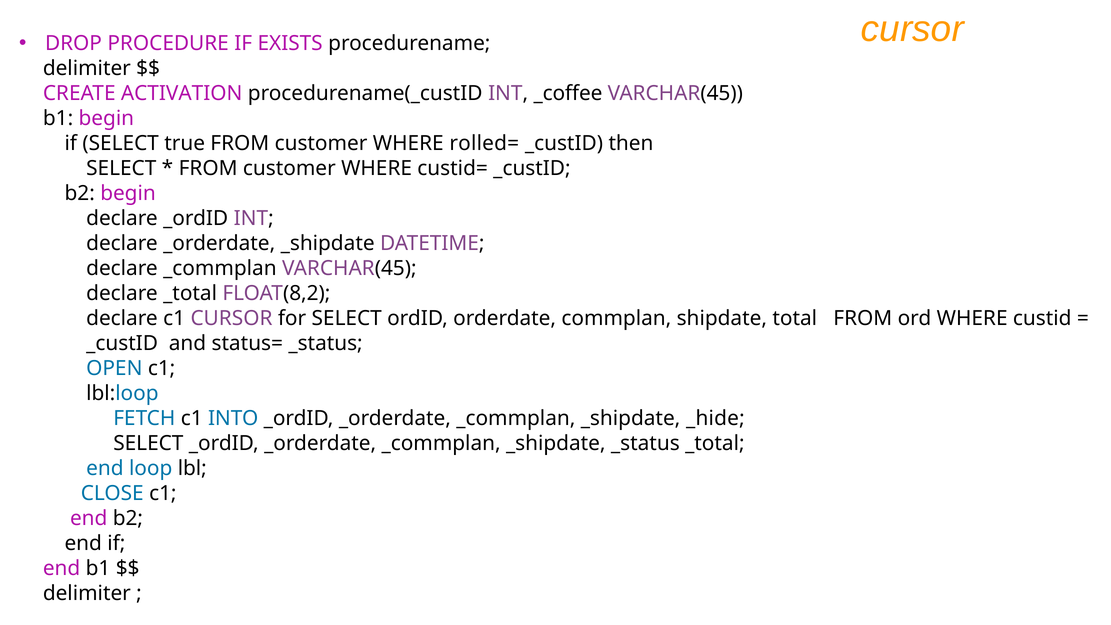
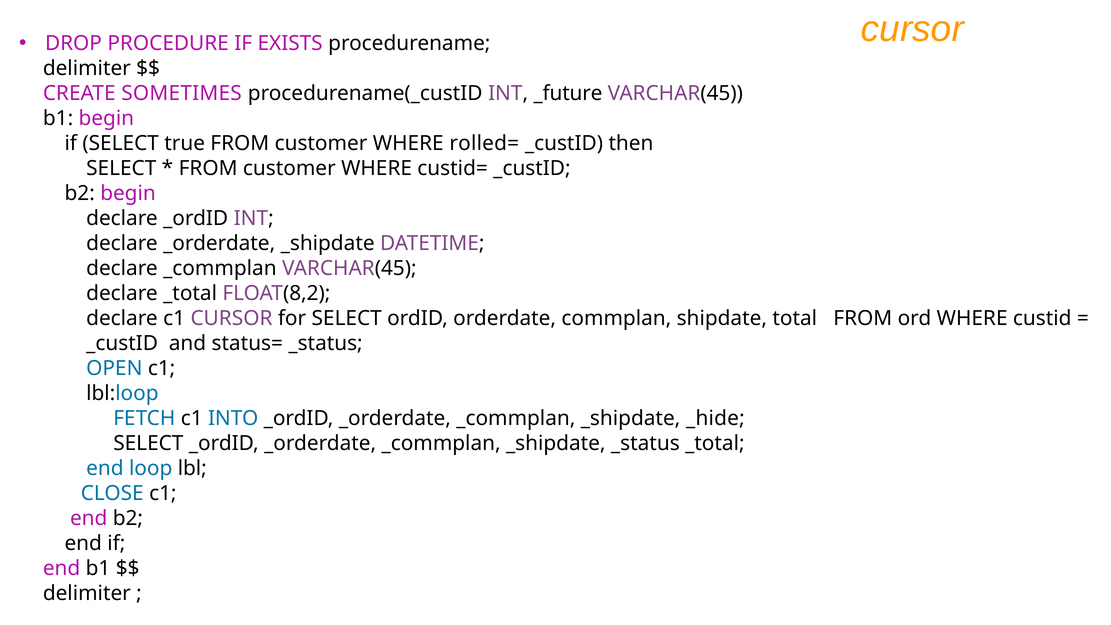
ACTIVATION: ACTIVATION -> SOMETIMES
_coffee: _coffee -> _future
